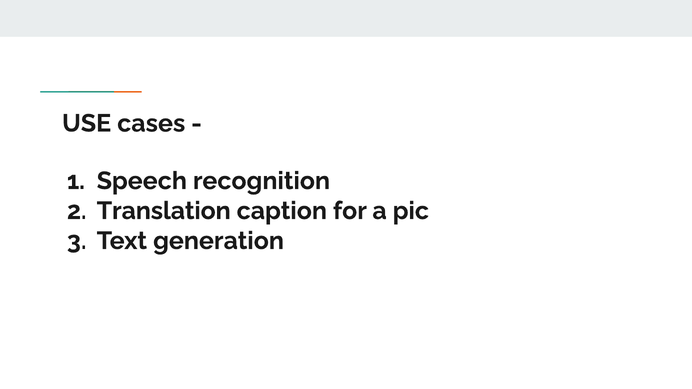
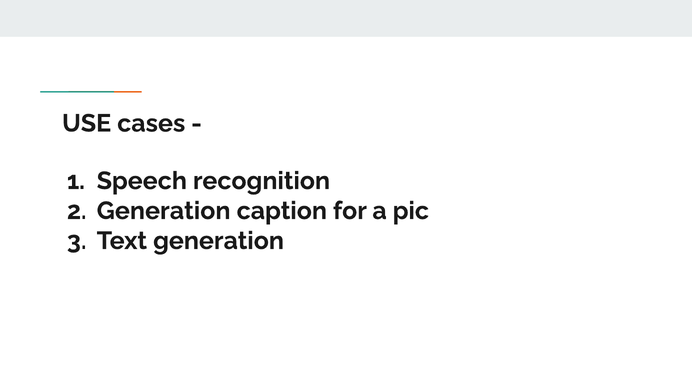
Translation at (164, 211): Translation -> Generation
